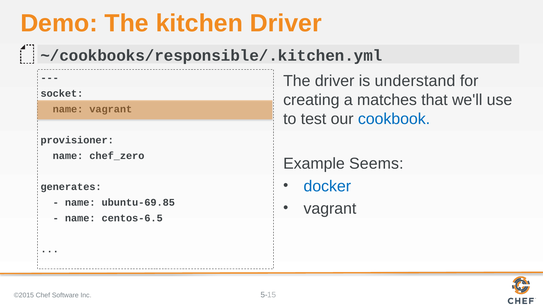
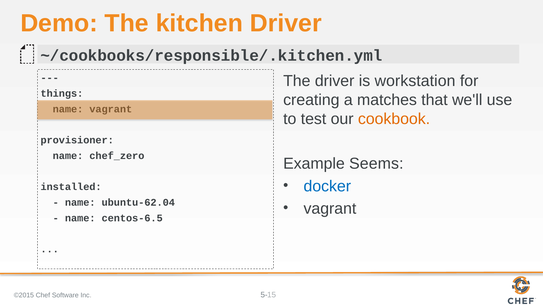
understand: understand -> workstation
socket: socket -> things
cookbook colour: blue -> orange
generates: generates -> installed
ubuntu-69.85: ubuntu-69.85 -> ubuntu-62.04
